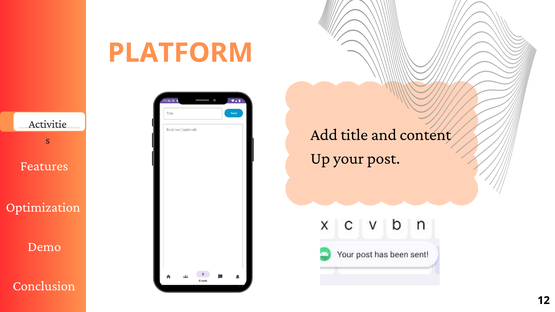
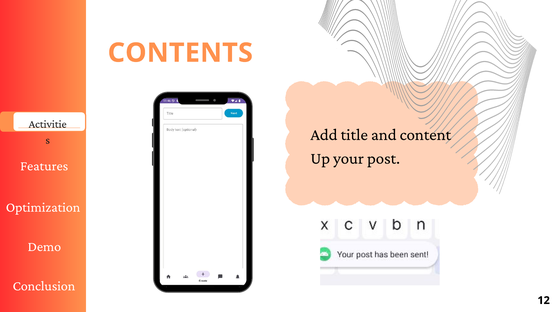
PLATFORM: PLATFORM -> CONTENTS
